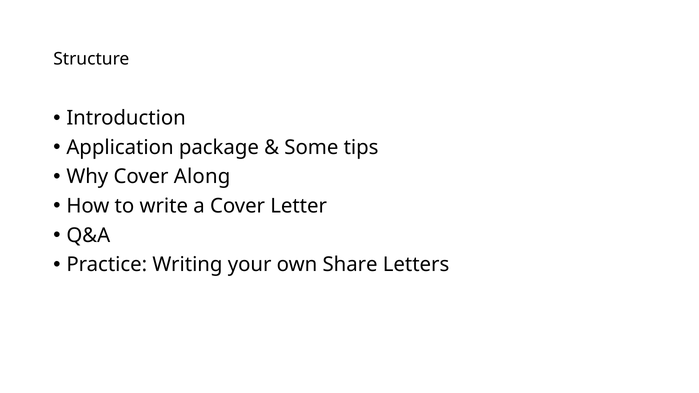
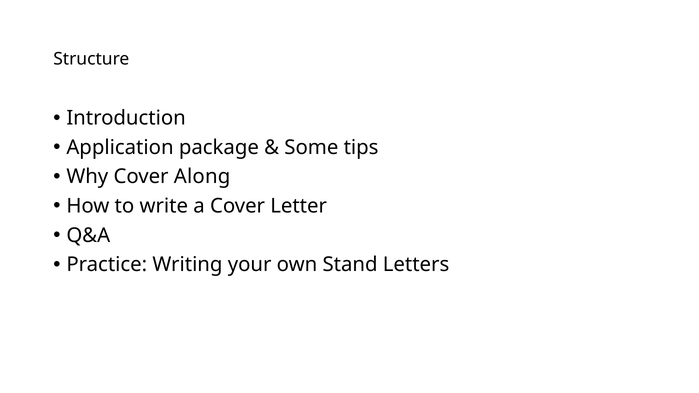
Share: Share -> Stand
